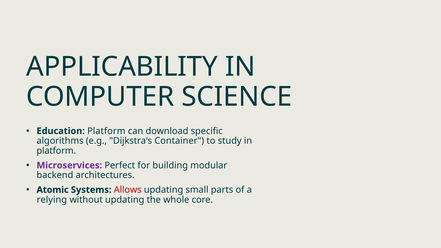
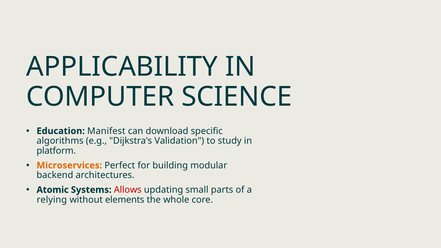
Education Platform: Platform -> Manifest
Container: Container -> Validation
Microservices colour: purple -> orange
without updating: updating -> elements
